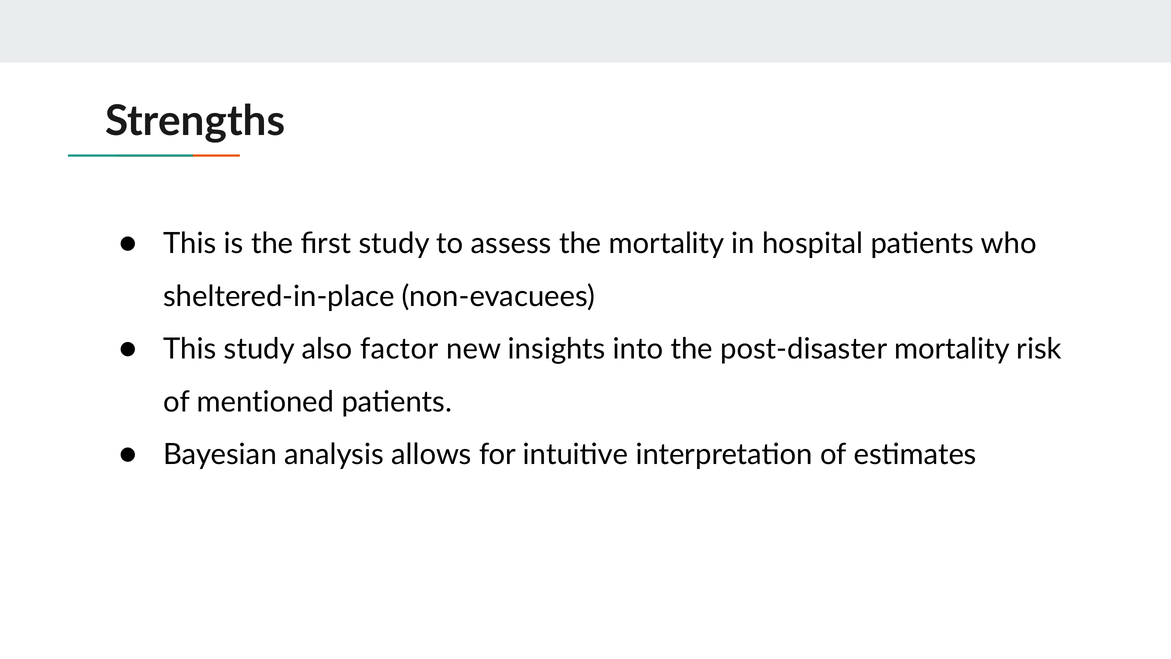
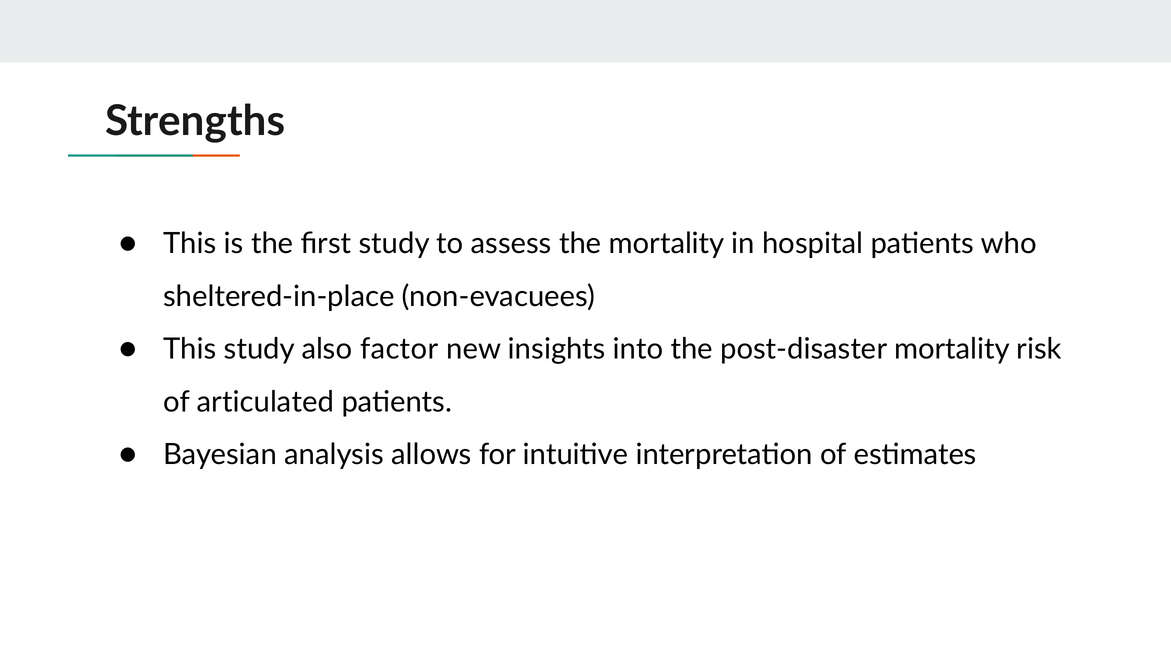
mentioned: mentioned -> articulated
